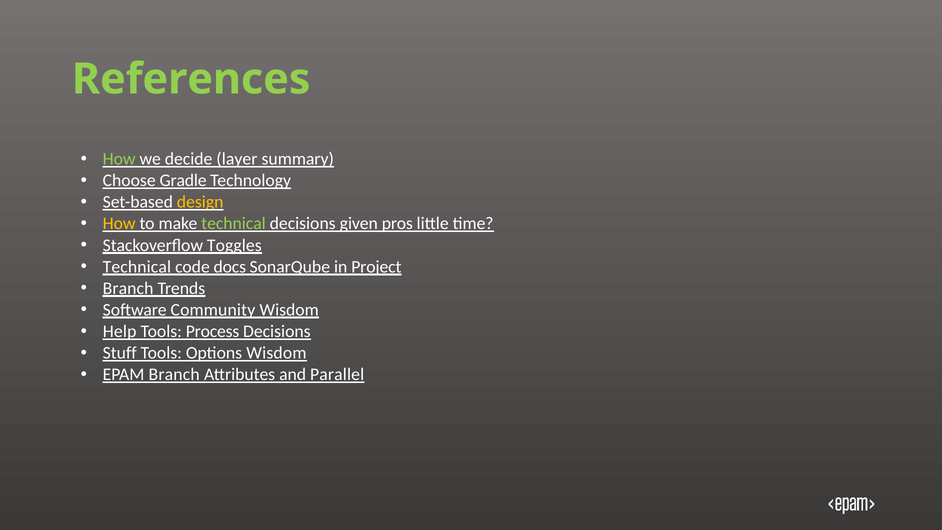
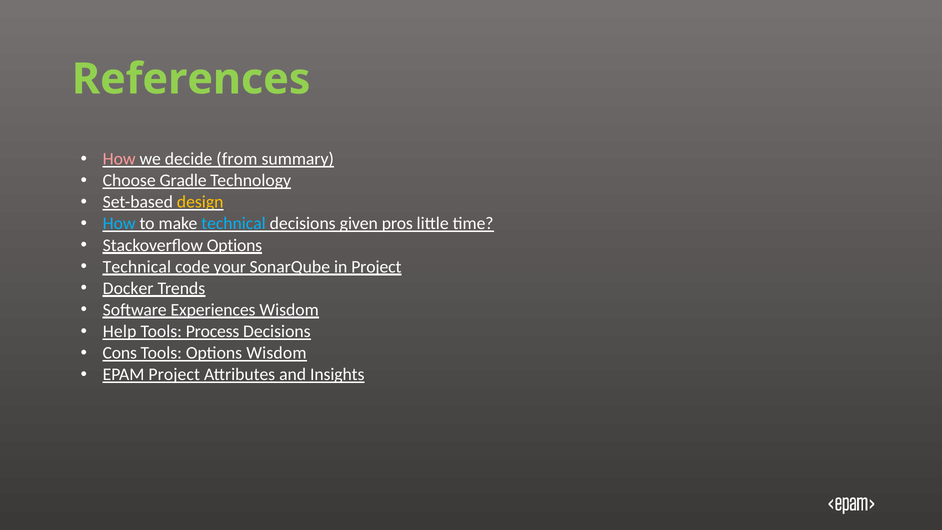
How at (119, 159) colour: light green -> pink
layer: layer -> from
How at (119, 224) colour: yellow -> light blue
technical at (234, 224) colour: light green -> light blue
Stackoverflow Toggles: Toggles -> Options
docs: docs -> your
Branch at (128, 288): Branch -> Docker
Community: Community -> Experiences
Stuff: Stuff -> Cons
EPAM Branch: Branch -> Project
Parallel: Parallel -> Insights
